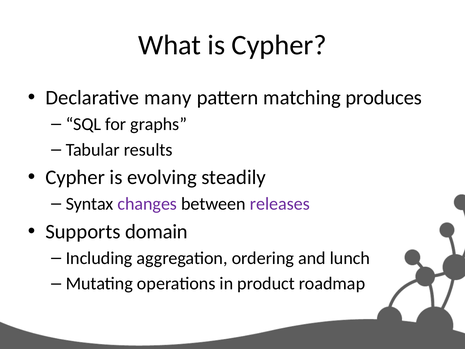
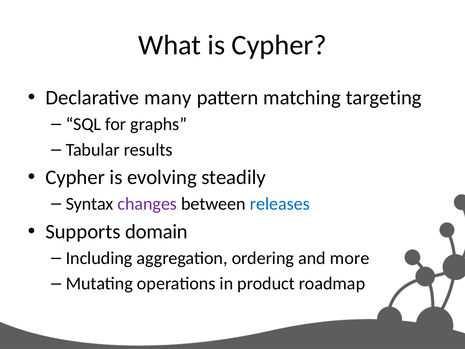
produces: produces -> targeting
releases colour: purple -> blue
lunch: lunch -> more
